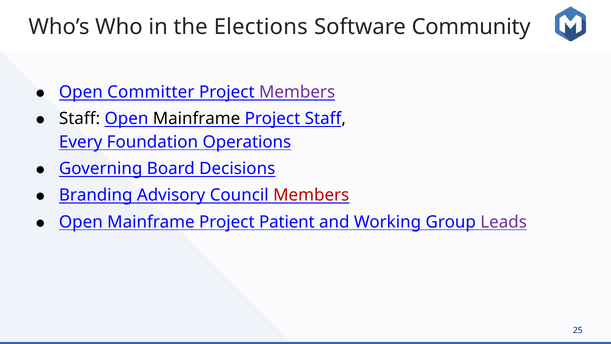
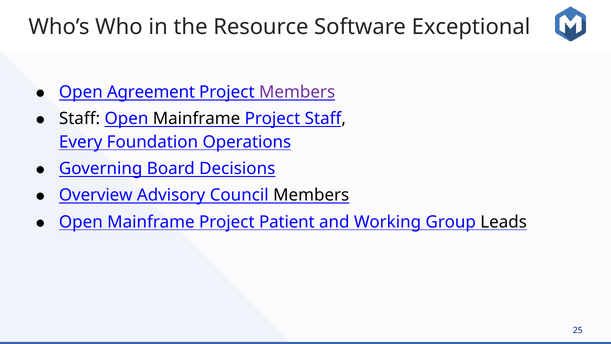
Elections: Elections -> Resource
Community: Community -> Exceptional
Committer: Committer -> Agreement
Branding: Branding -> Overview
Members at (311, 195) colour: red -> black
Leads colour: purple -> black
